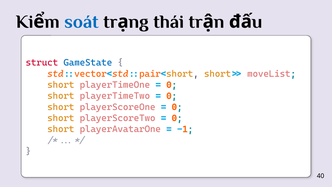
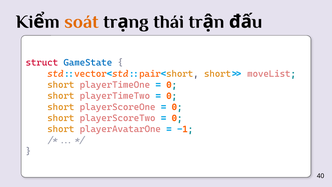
soát colour: blue -> orange
